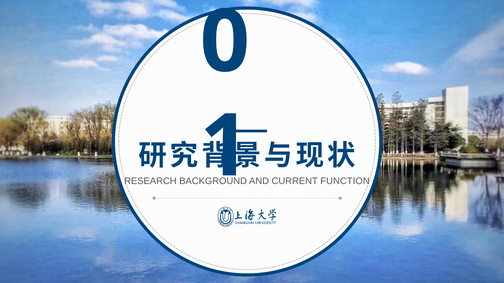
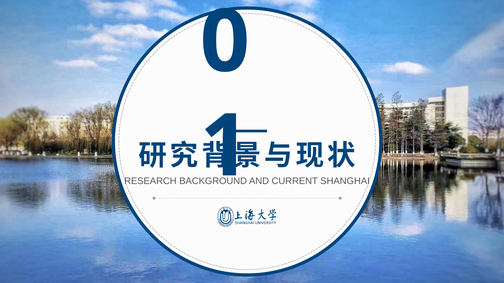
FUNCTION: FUNCTION -> SHANGHAI
